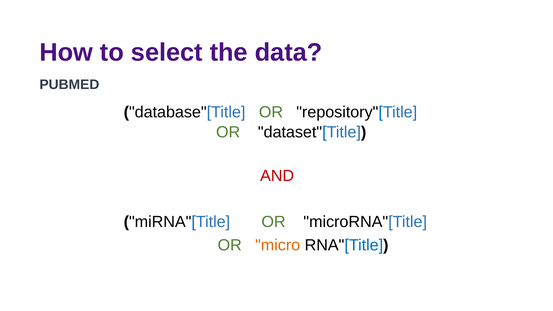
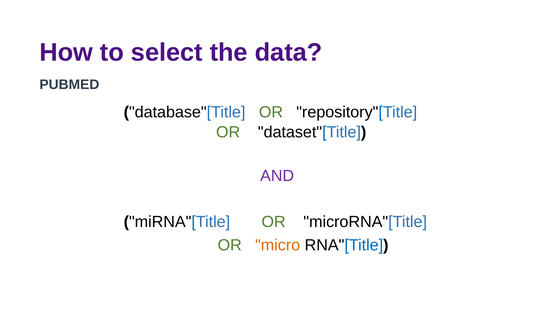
AND colour: red -> purple
